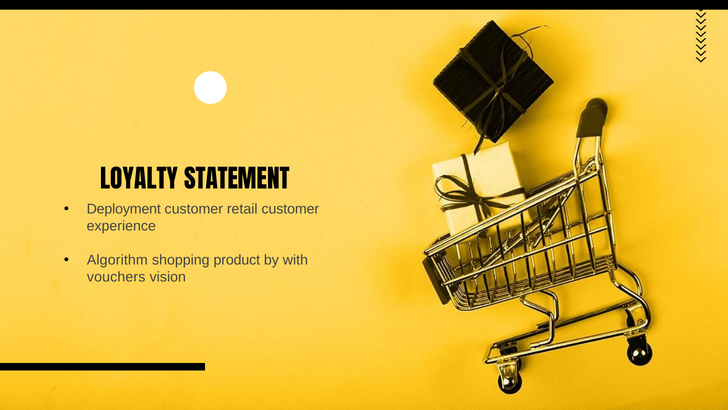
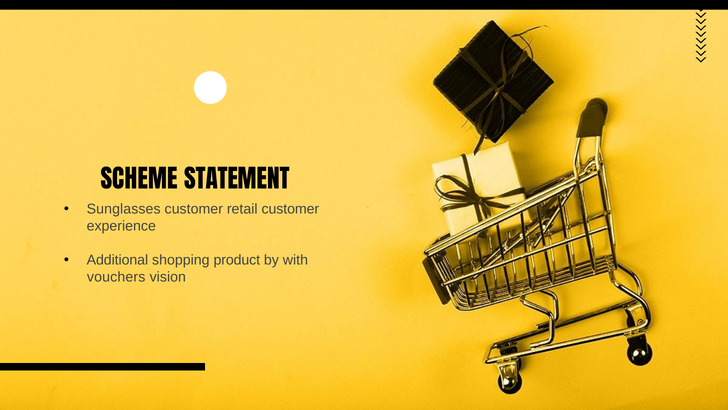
LOYALTY: LOYALTY -> SCHEME
Deployment: Deployment -> Sunglasses
Algorithm: Algorithm -> Additional
